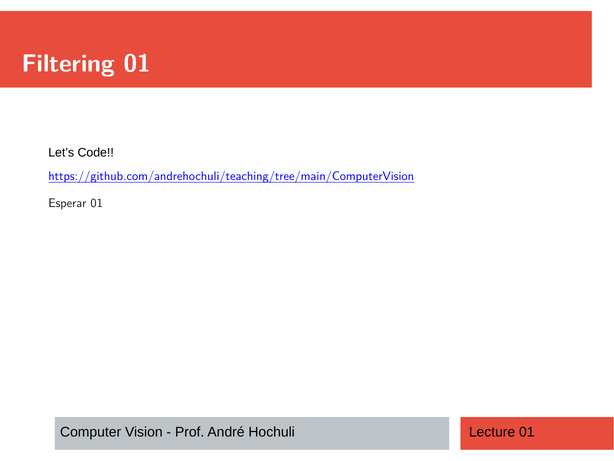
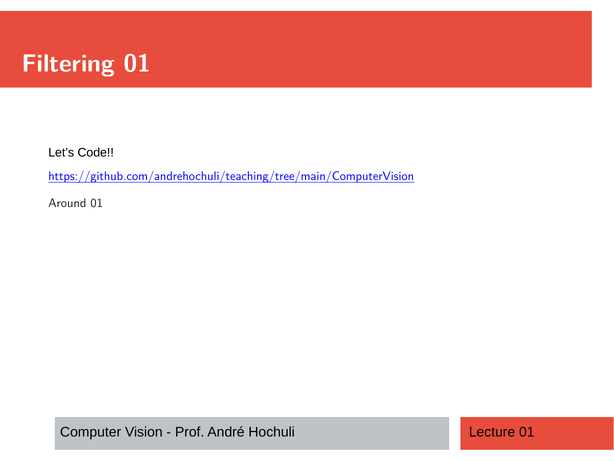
Esperar: Esperar -> Around
